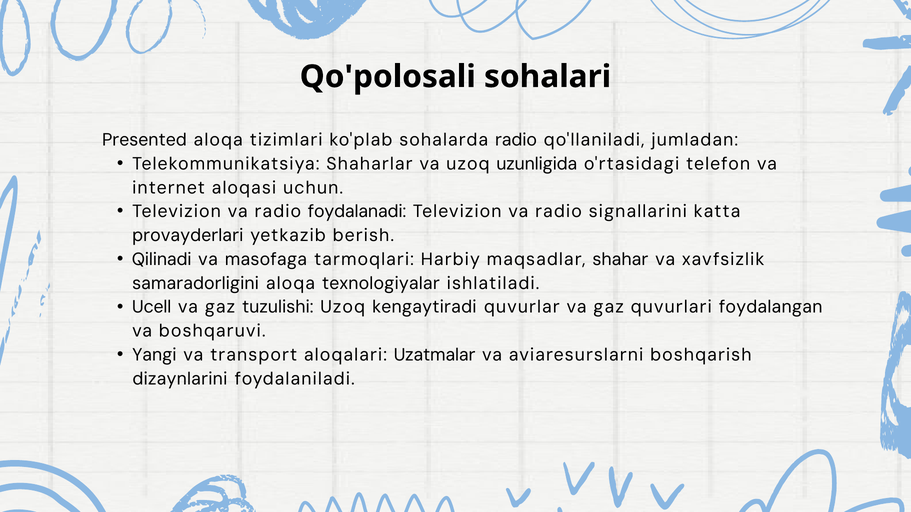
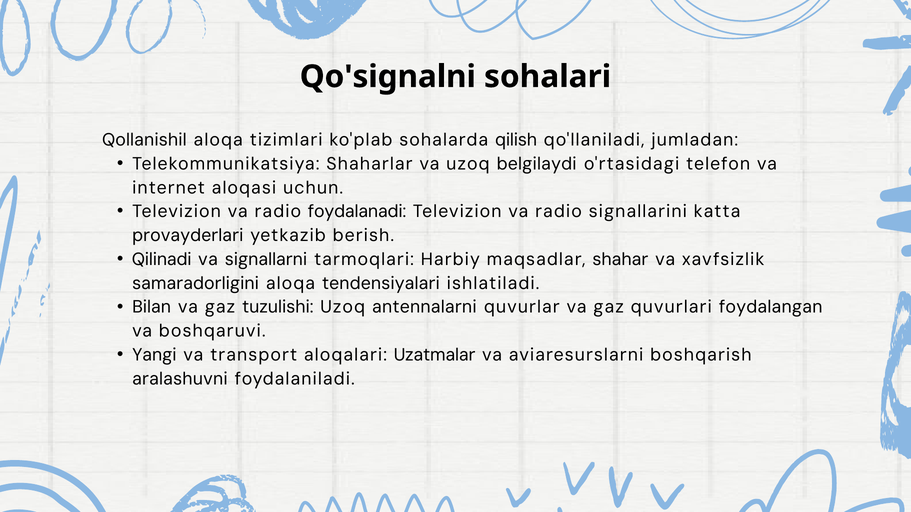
Qo'polosali: Qo'polosali -> Qo'signalni
Presented: Presented -> Qollanishil
sohalarda radio: radio -> qilish
uzunligida: uzunligida -> belgilaydi
masofaga: masofaga -> signallarni
texnologiyalar: texnologiyalar -> tendensiyalari
Ucell: Ucell -> Bilan
kengaytiradi: kengaytiradi -> antennalarni
dizaynlarini: dizaynlarini -> aralashuvni
